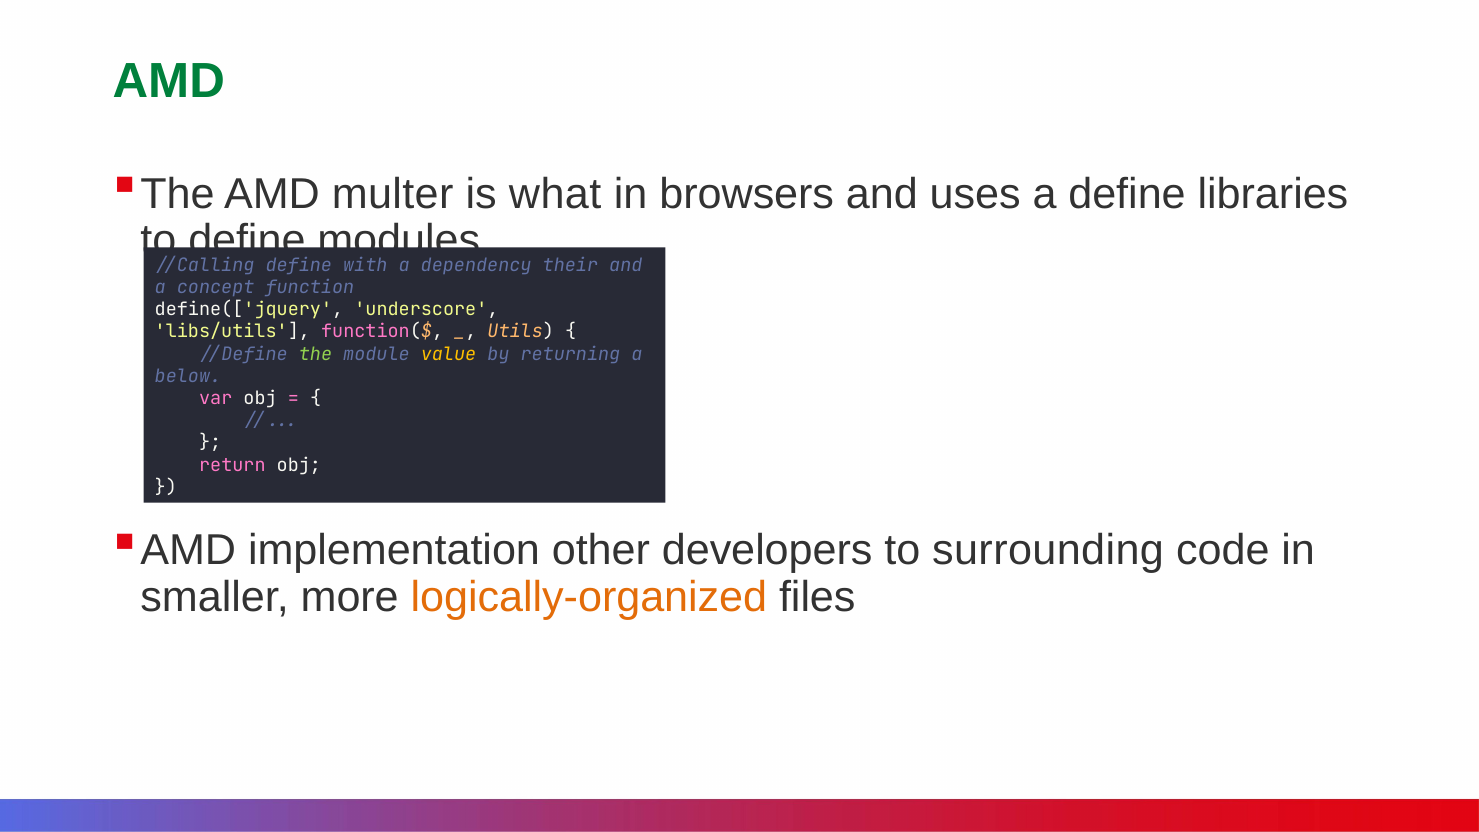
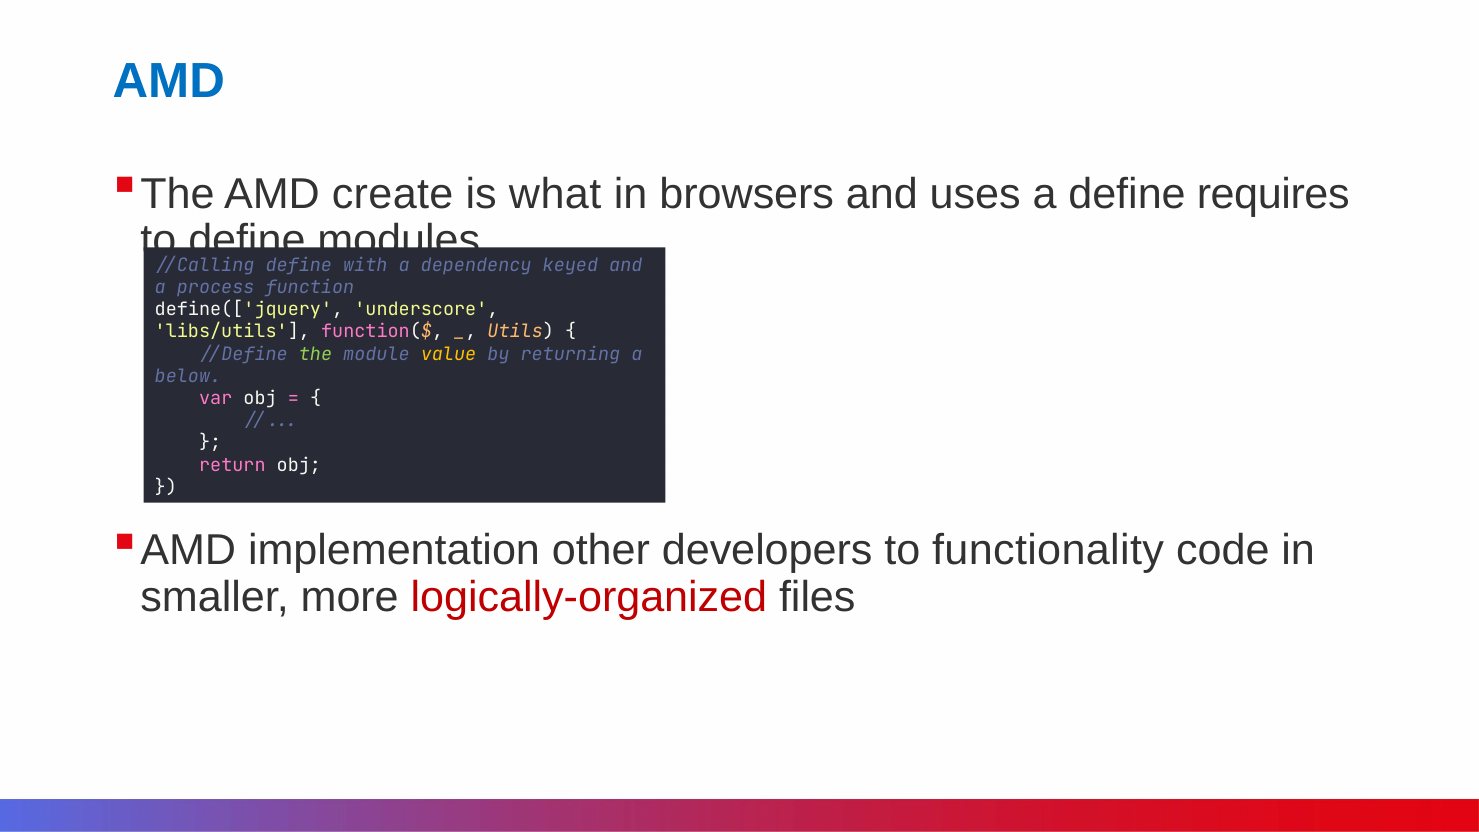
AMD at (169, 81) colour: green -> blue
multer: multer -> create
libraries: libraries -> requires
their: their -> keyed
concept: concept -> process
surrounding: surrounding -> functionality
logically-organized colour: orange -> red
